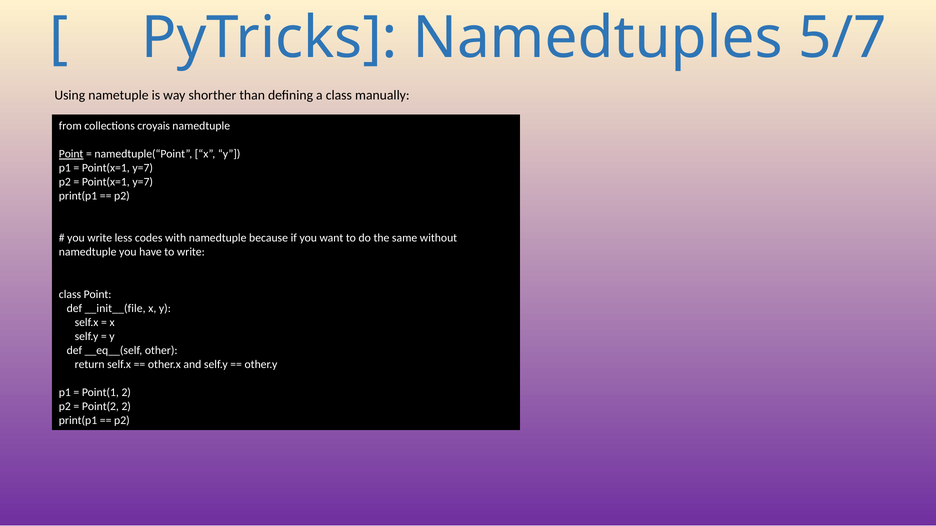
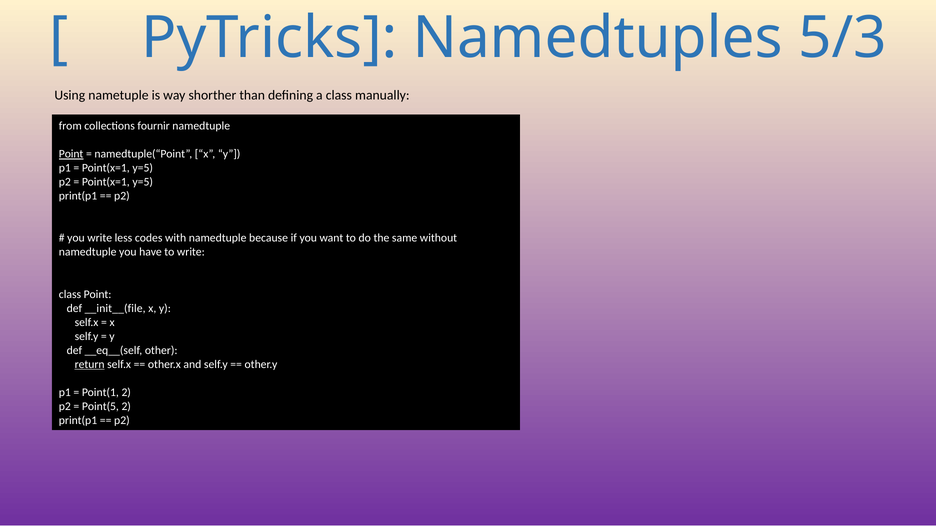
5/7: 5/7 -> 5/3
croyais: croyais -> fournir
y=7 at (143, 168): y=7 -> y=5
y=7 at (143, 182): y=7 -> y=5
return underline: none -> present
Point(2: Point(2 -> Point(5
